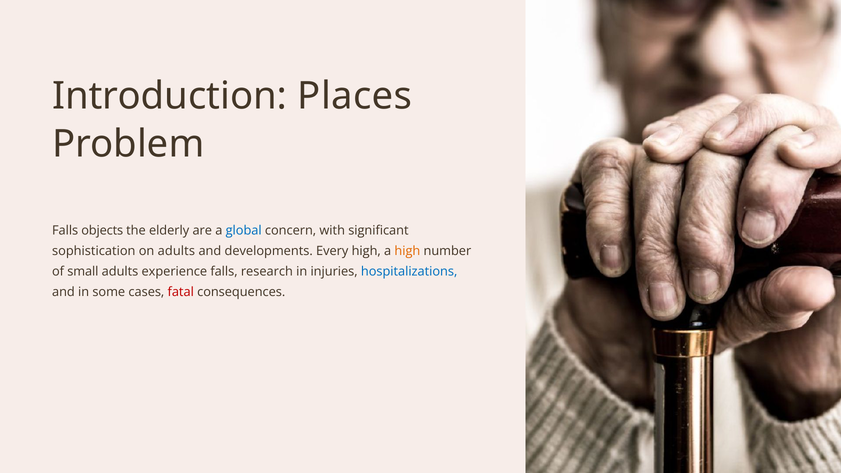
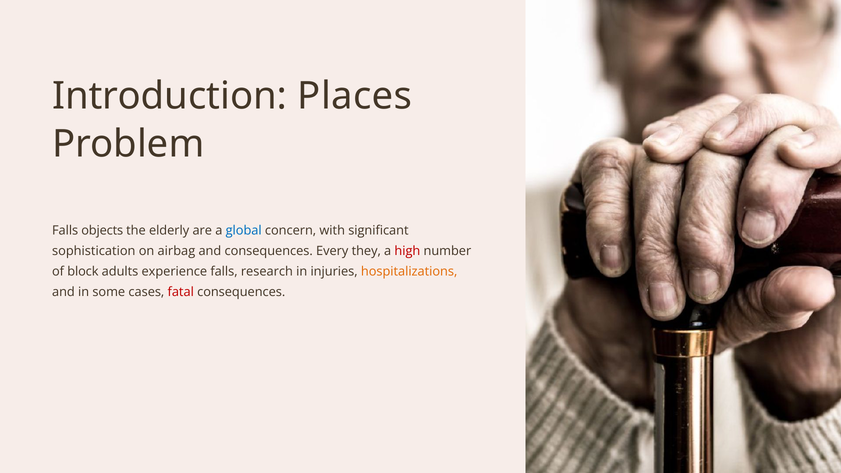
on adults: adults -> airbag
and developments: developments -> consequences
Every high: high -> they
high at (407, 251) colour: orange -> red
small: small -> block
hospitalizations colour: blue -> orange
